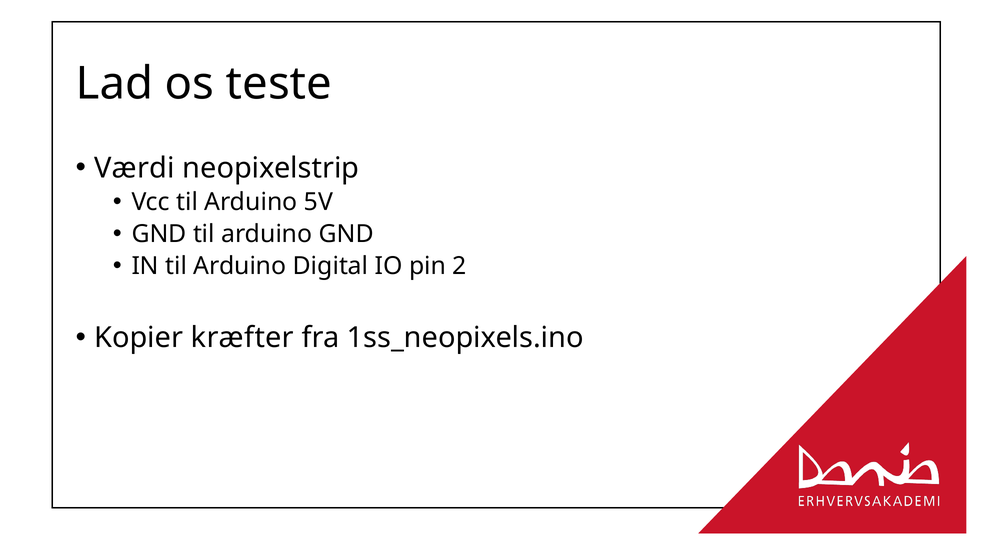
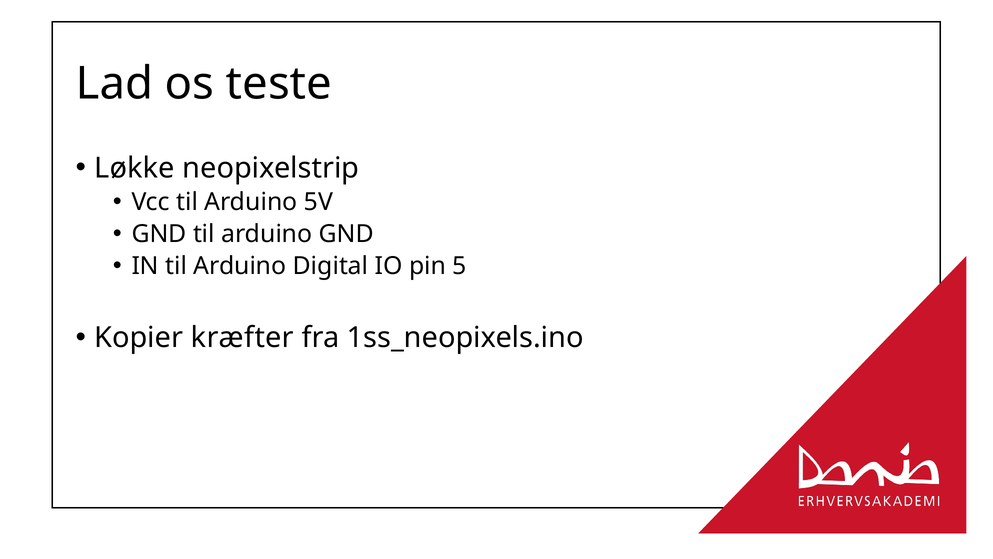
Værdi: Værdi -> Løkke
2: 2 -> 5
